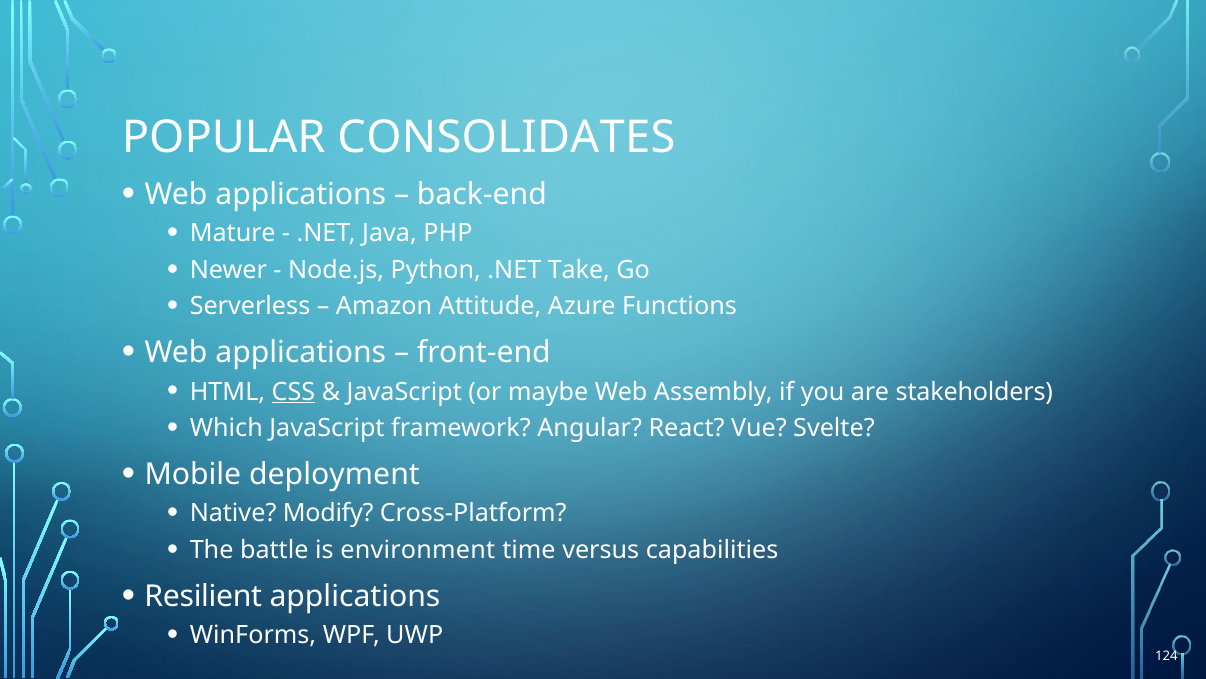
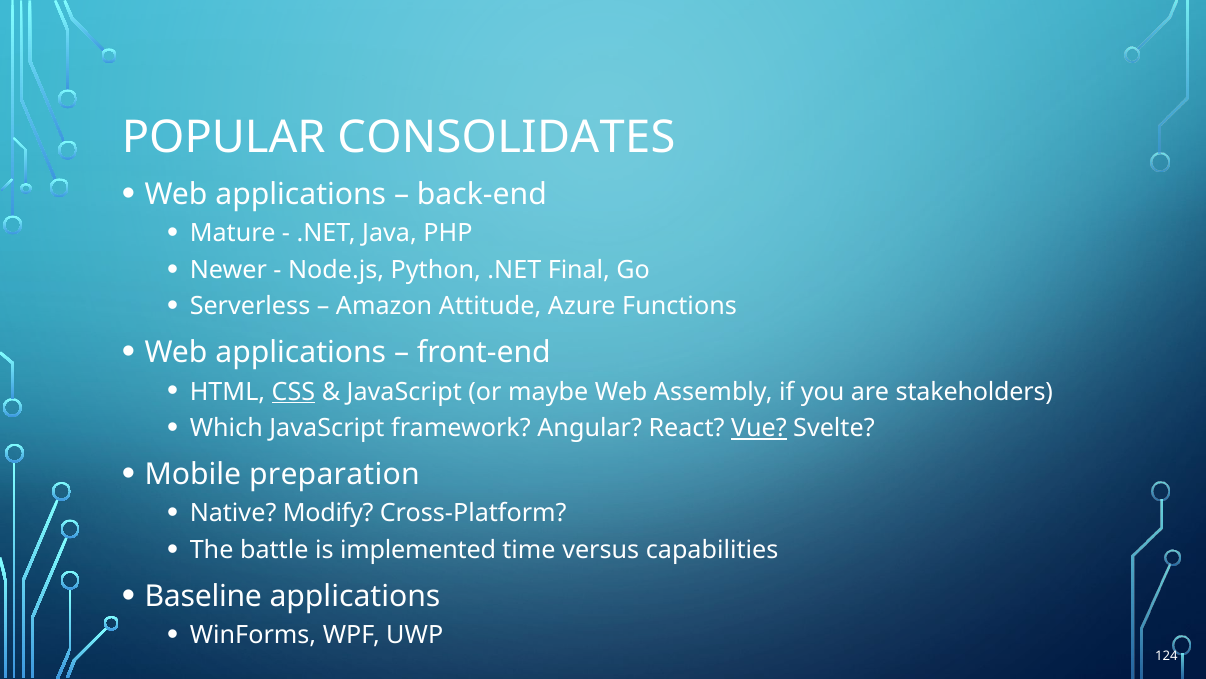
Take: Take -> Final
Vue underline: none -> present
deployment: deployment -> preparation
environment: environment -> implemented
Resilient: Resilient -> Baseline
